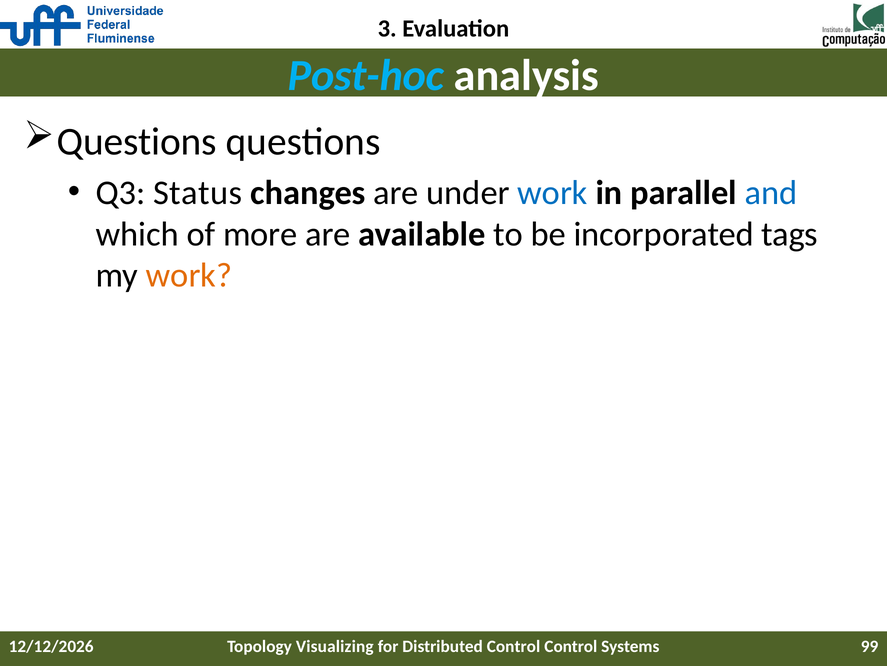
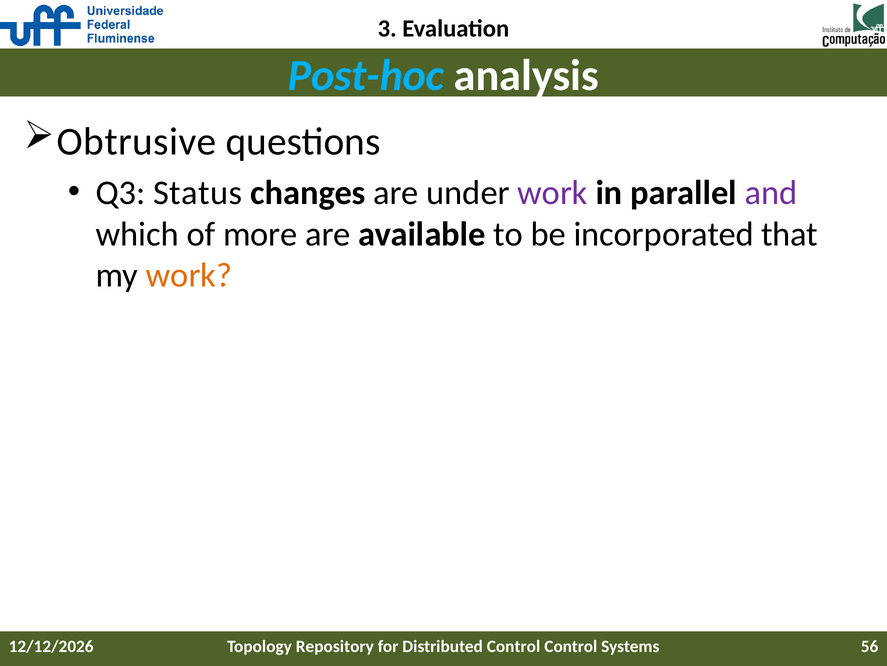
Questions at (137, 142): Questions -> Obtrusive
work at (553, 193) colour: blue -> purple
and colour: blue -> purple
tags: tags -> that
Visualizing: Visualizing -> Repository
99: 99 -> 56
